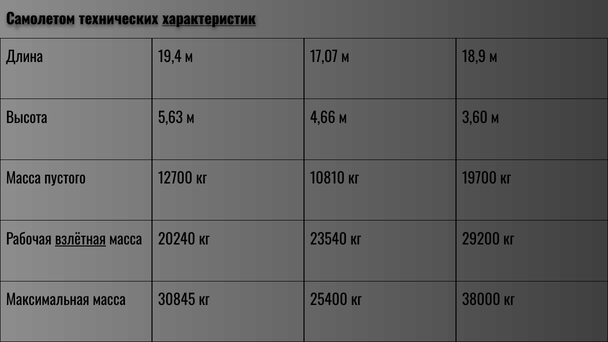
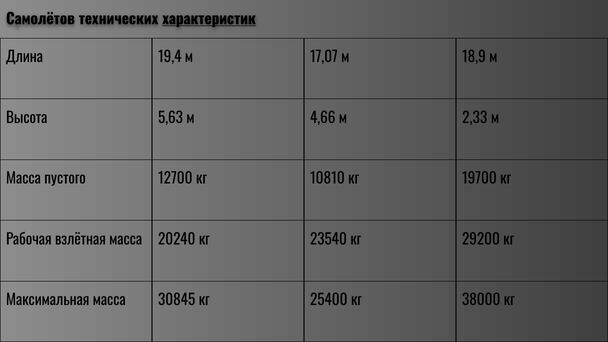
Самолетом: Самолетом -> Самолётов
3,60: 3,60 -> 2,33
взлётная underline: present -> none
